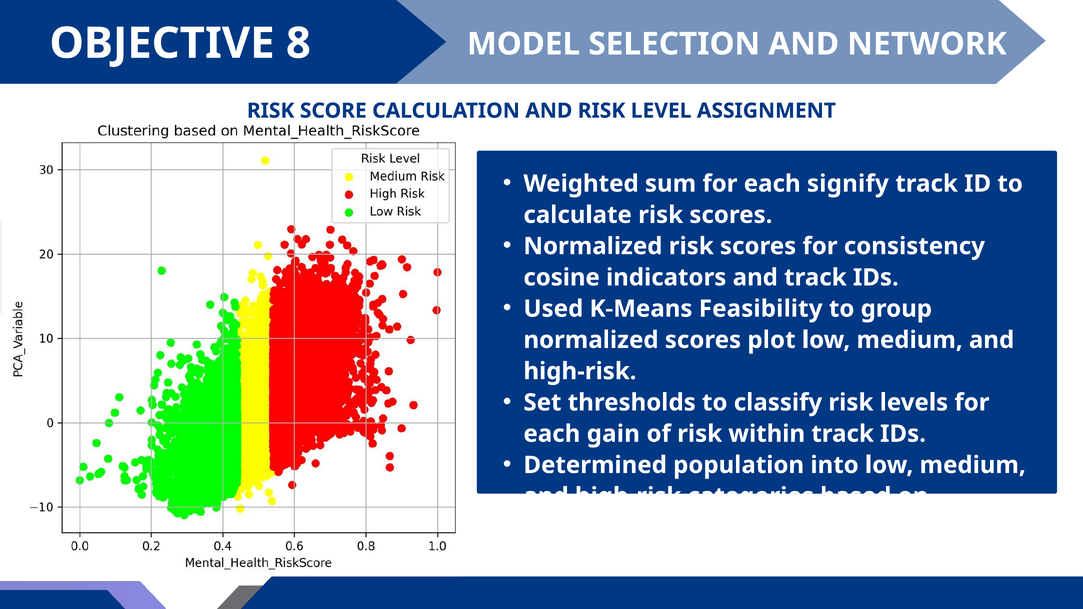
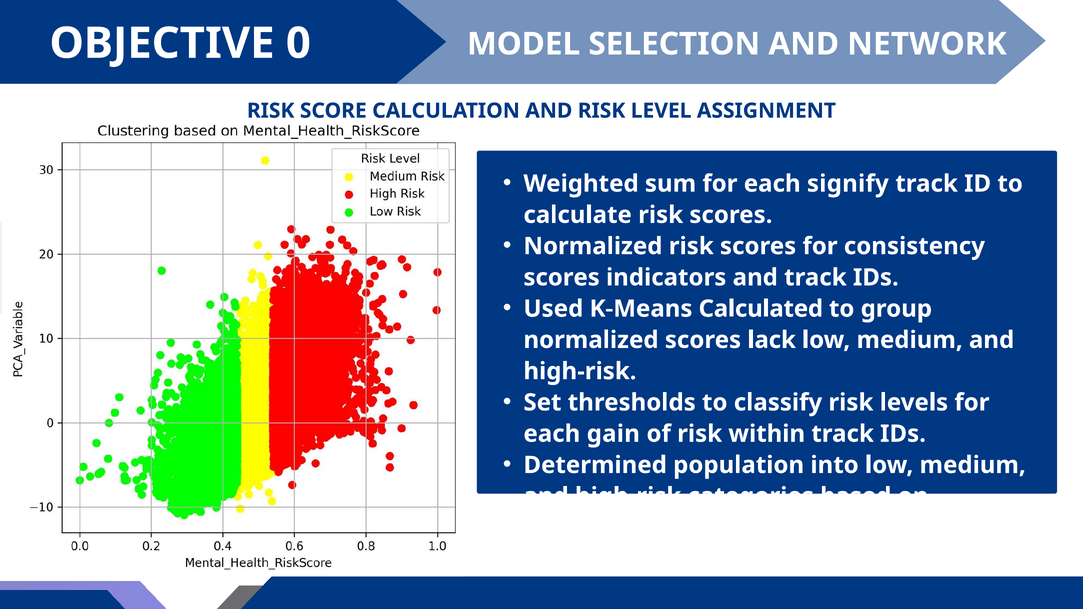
8: 8 -> 0
cosine at (562, 278): cosine -> scores
Feasibility: Feasibility -> Calculated
plot: plot -> lack
